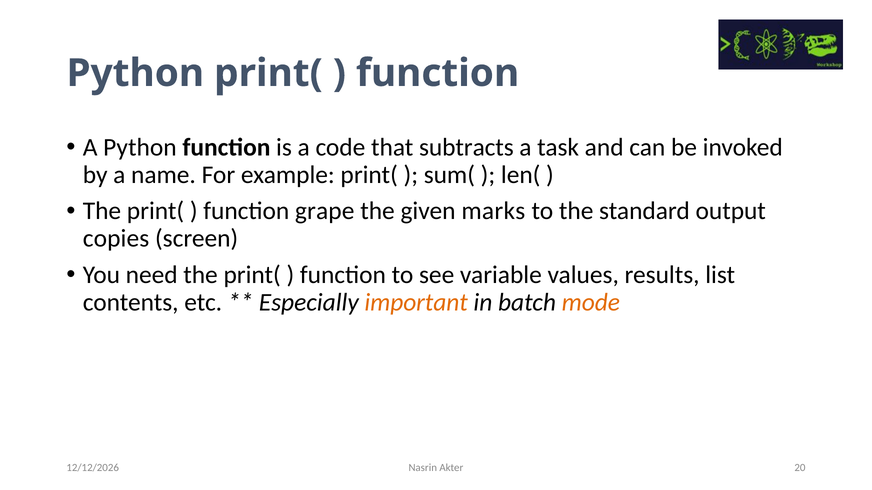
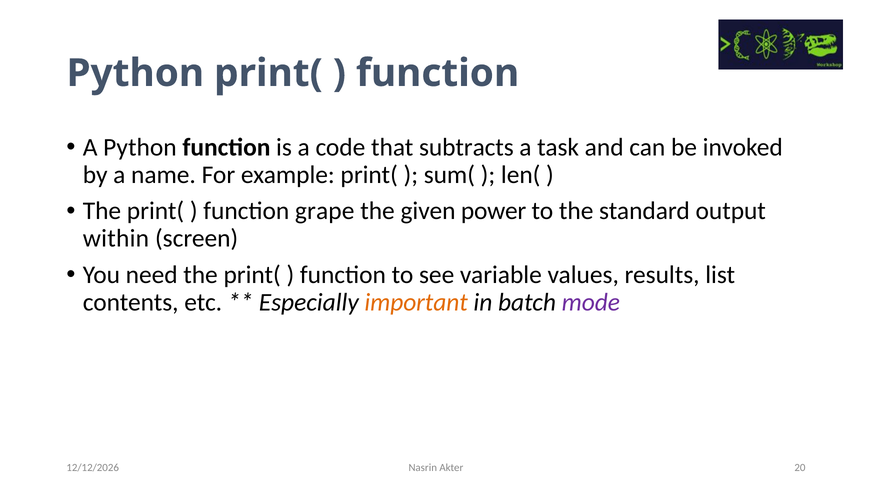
marks: marks -> power
copies: copies -> within
mode colour: orange -> purple
